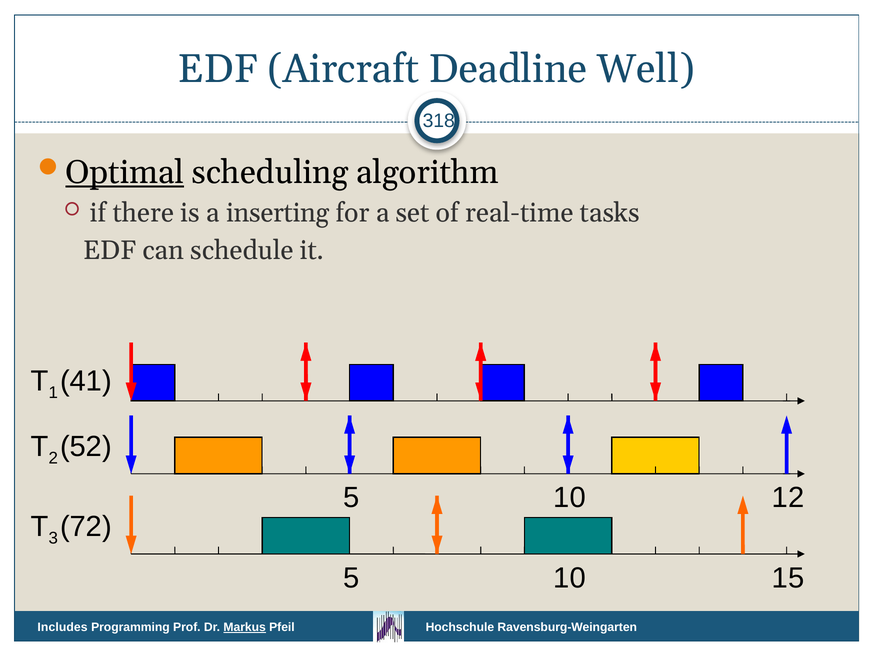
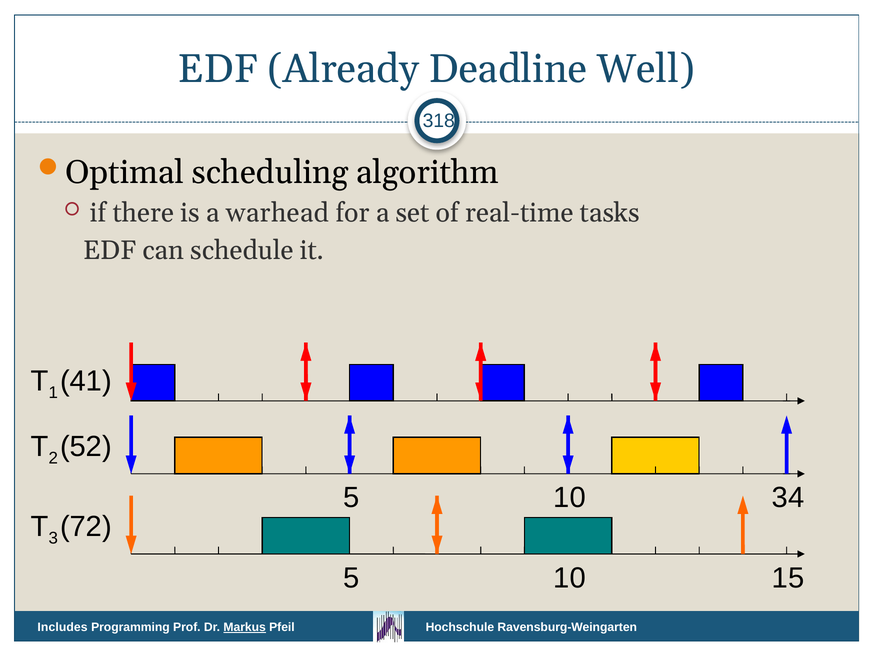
Aircraft: Aircraft -> Already
Optimal underline: present -> none
inserting: inserting -> warhead
12: 12 -> 34
